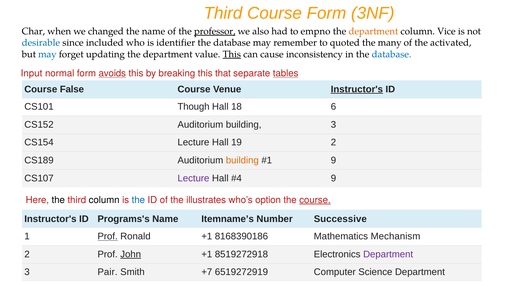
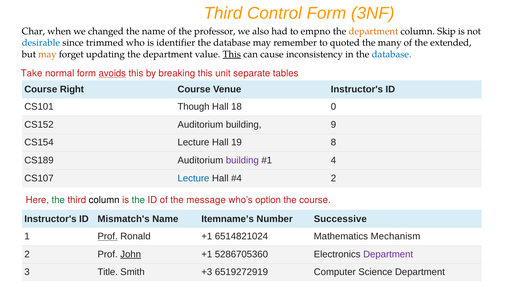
Third Course: Course -> Control
professor underline: present -> none
Vice: Vice -> Skip
included: included -> trimmed
activated: activated -> extended
may at (47, 54) colour: blue -> orange
Input: Input -> Take
that: that -> unit
tables underline: present -> none
False: False -> Right
Instructor's at (357, 89) underline: present -> none
6: 6 -> 0
building 3: 3 -> 9
19 2: 2 -> 8
building at (242, 160) colour: orange -> purple
9 at (333, 160): 9 -> 4
Lecture at (193, 178) colour: purple -> blue
9 at (333, 178): 9 -> 2
the at (58, 200) colour: black -> green
the at (138, 200) colour: blue -> green
illustrates: illustrates -> message
course at (315, 200) underline: present -> none
Programs's: Programs's -> Mismatch's
8168390186: 8168390186 -> 6514821024
8519272918: 8519272918 -> 5286705360
Pair: Pair -> Title
+7: +7 -> +3
